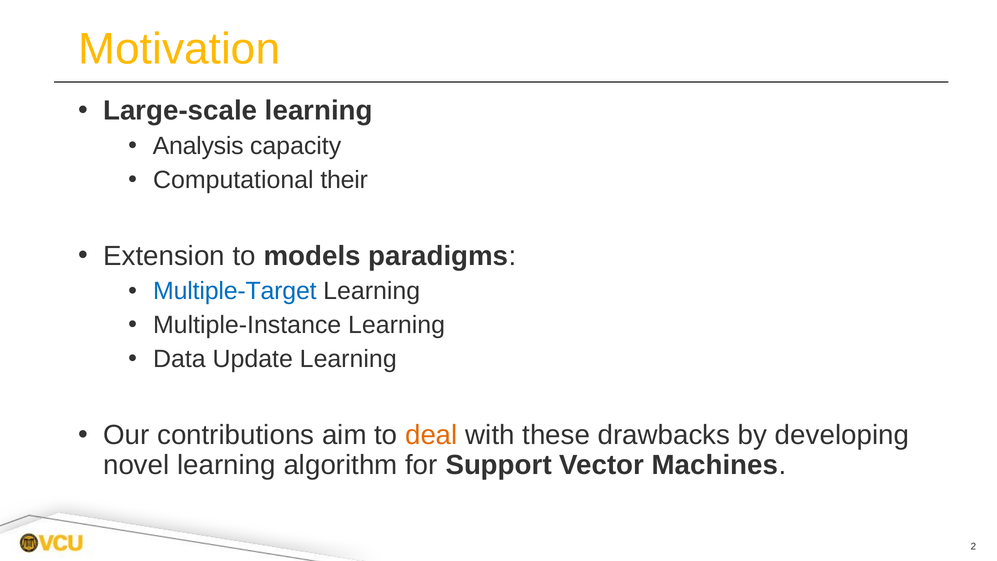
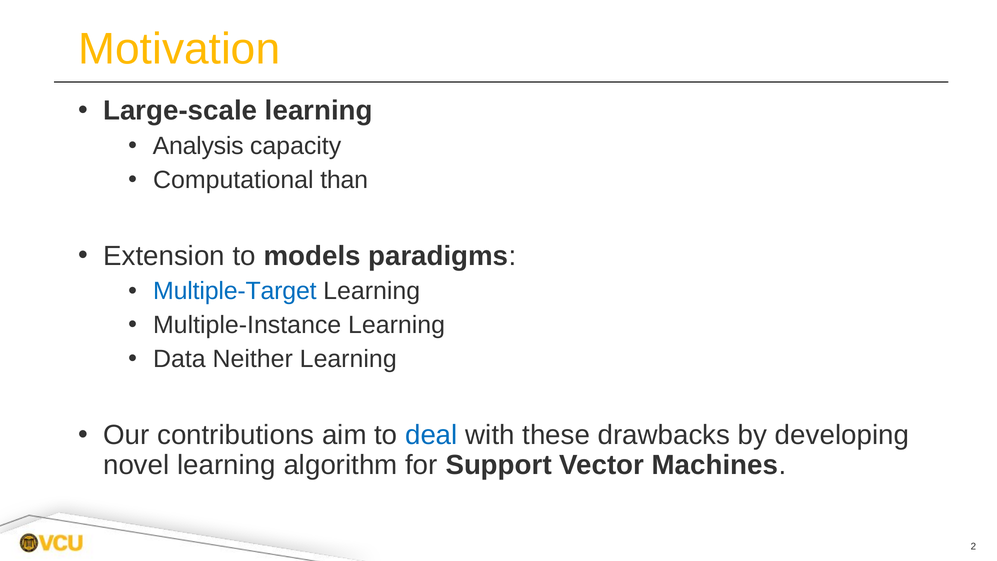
their: their -> than
Update: Update -> Neither
deal colour: orange -> blue
